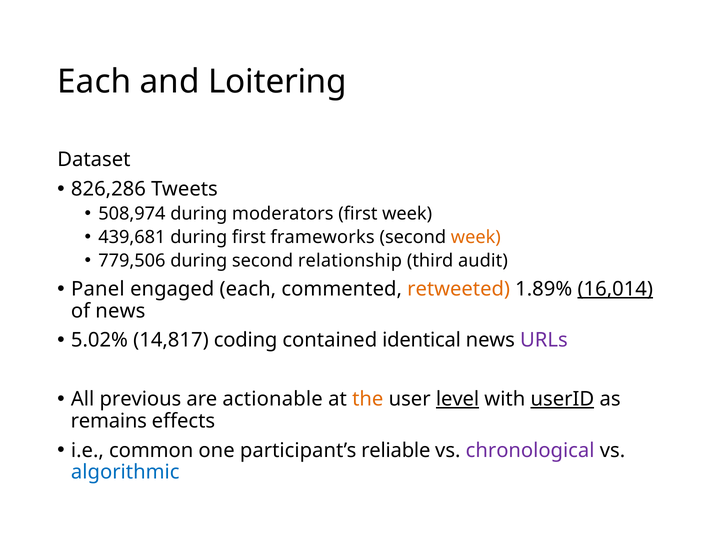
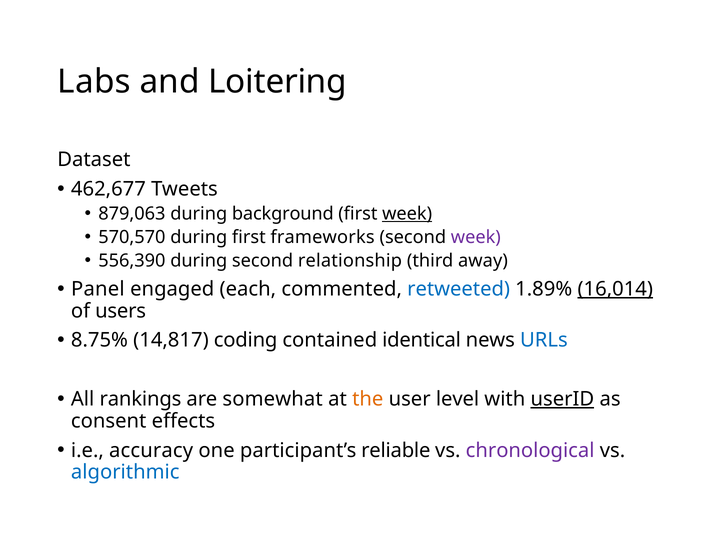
Each at (94, 82): Each -> Labs
826,286: 826,286 -> 462,677
508,974: 508,974 -> 879,063
moderators: moderators -> background
week at (407, 214) underline: none -> present
439,681: 439,681 -> 570,570
week at (476, 237) colour: orange -> purple
779,506: 779,506 -> 556,390
audit: audit -> away
retweeted colour: orange -> blue
of news: news -> users
5.02%: 5.02% -> 8.75%
URLs colour: purple -> blue
previous: previous -> rankings
actionable: actionable -> somewhat
level underline: present -> none
remains: remains -> consent
common: common -> accuracy
